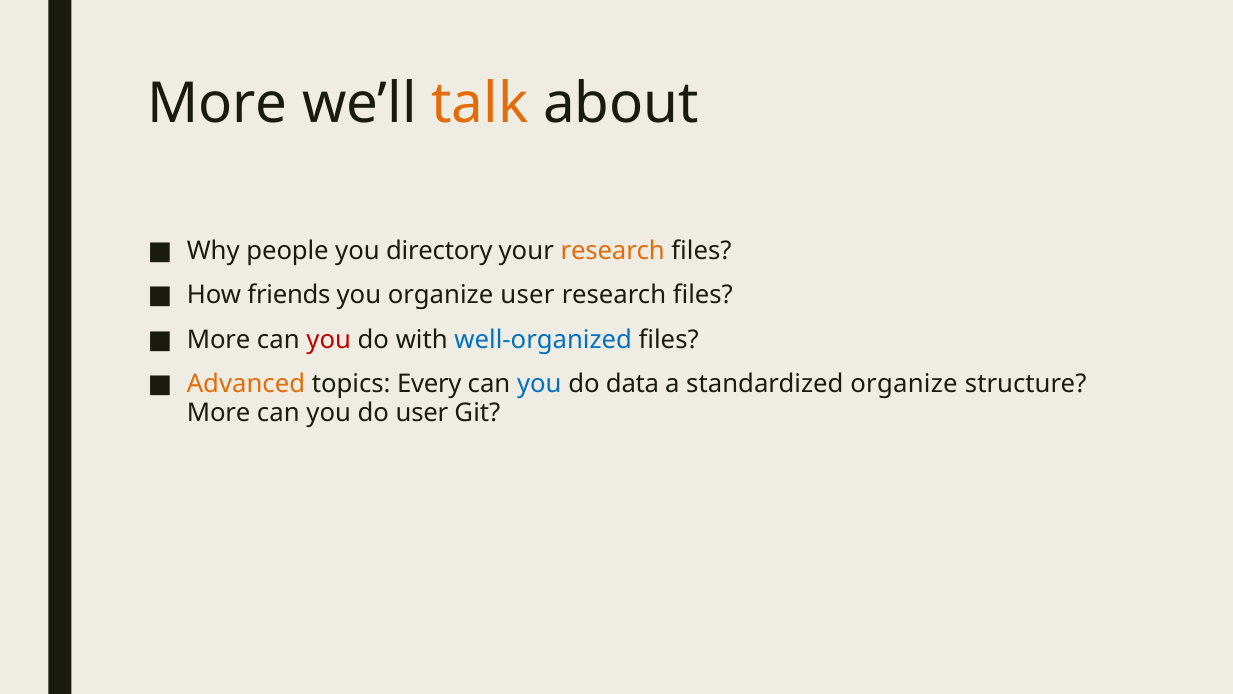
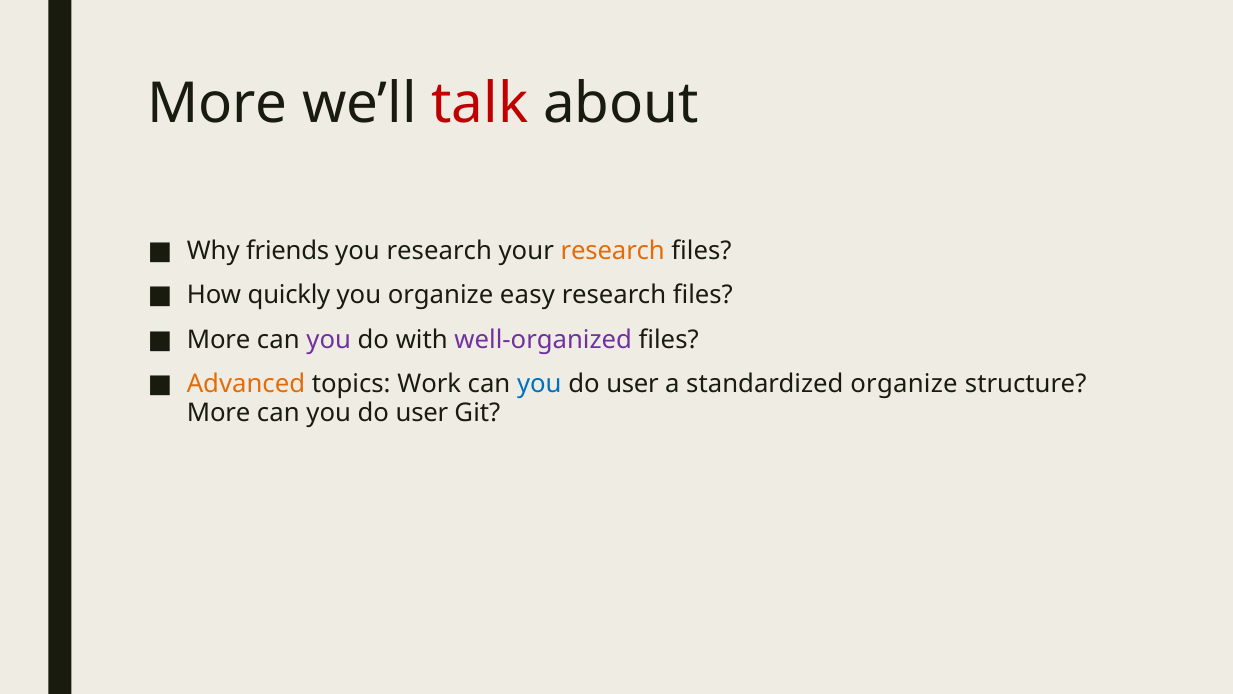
talk colour: orange -> red
people: people -> friends
you directory: directory -> research
friends: friends -> quickly
organize user: user -> easy
you at (329, 339) colour: red -> purple
well-organized colour: blue -> purple
Every: Every -> Work
data at (633, 384): data -> user
